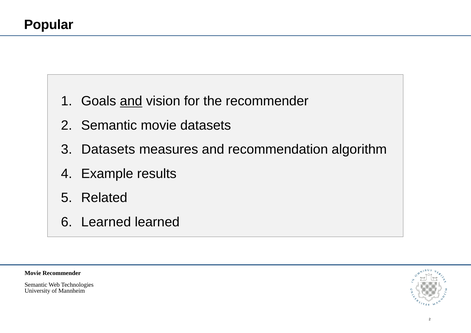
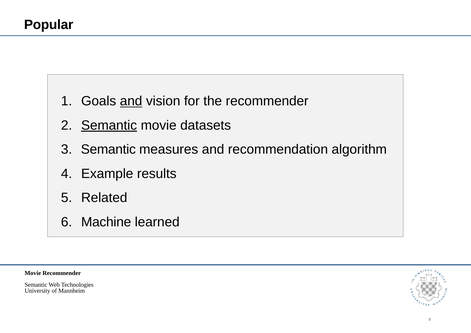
Semantic at (109, 125) underline: none -> present
Datasets at (108, 150): Datasets -> Semantic
Learned at (106, 222): Learned -> Machine
